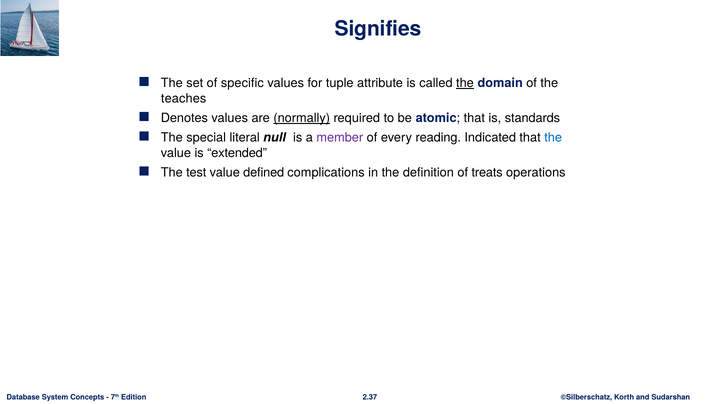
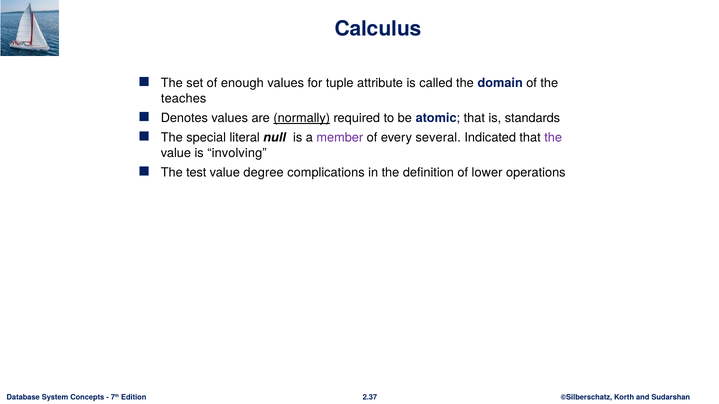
Signifies: Signifies -> Calculus
specific: specific -> enough
the at (465, 83) underline: present -> none
reading: reading -> several
the at (553, 138) colour: blue -> purple
extended: extended -> involving
defined: defined -> degree
treats: treats -> lower
